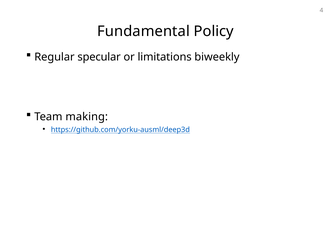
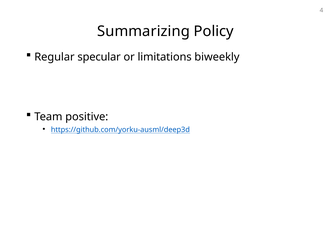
Fundamental: Fundamental -> Summarizing
making: making -> positive
